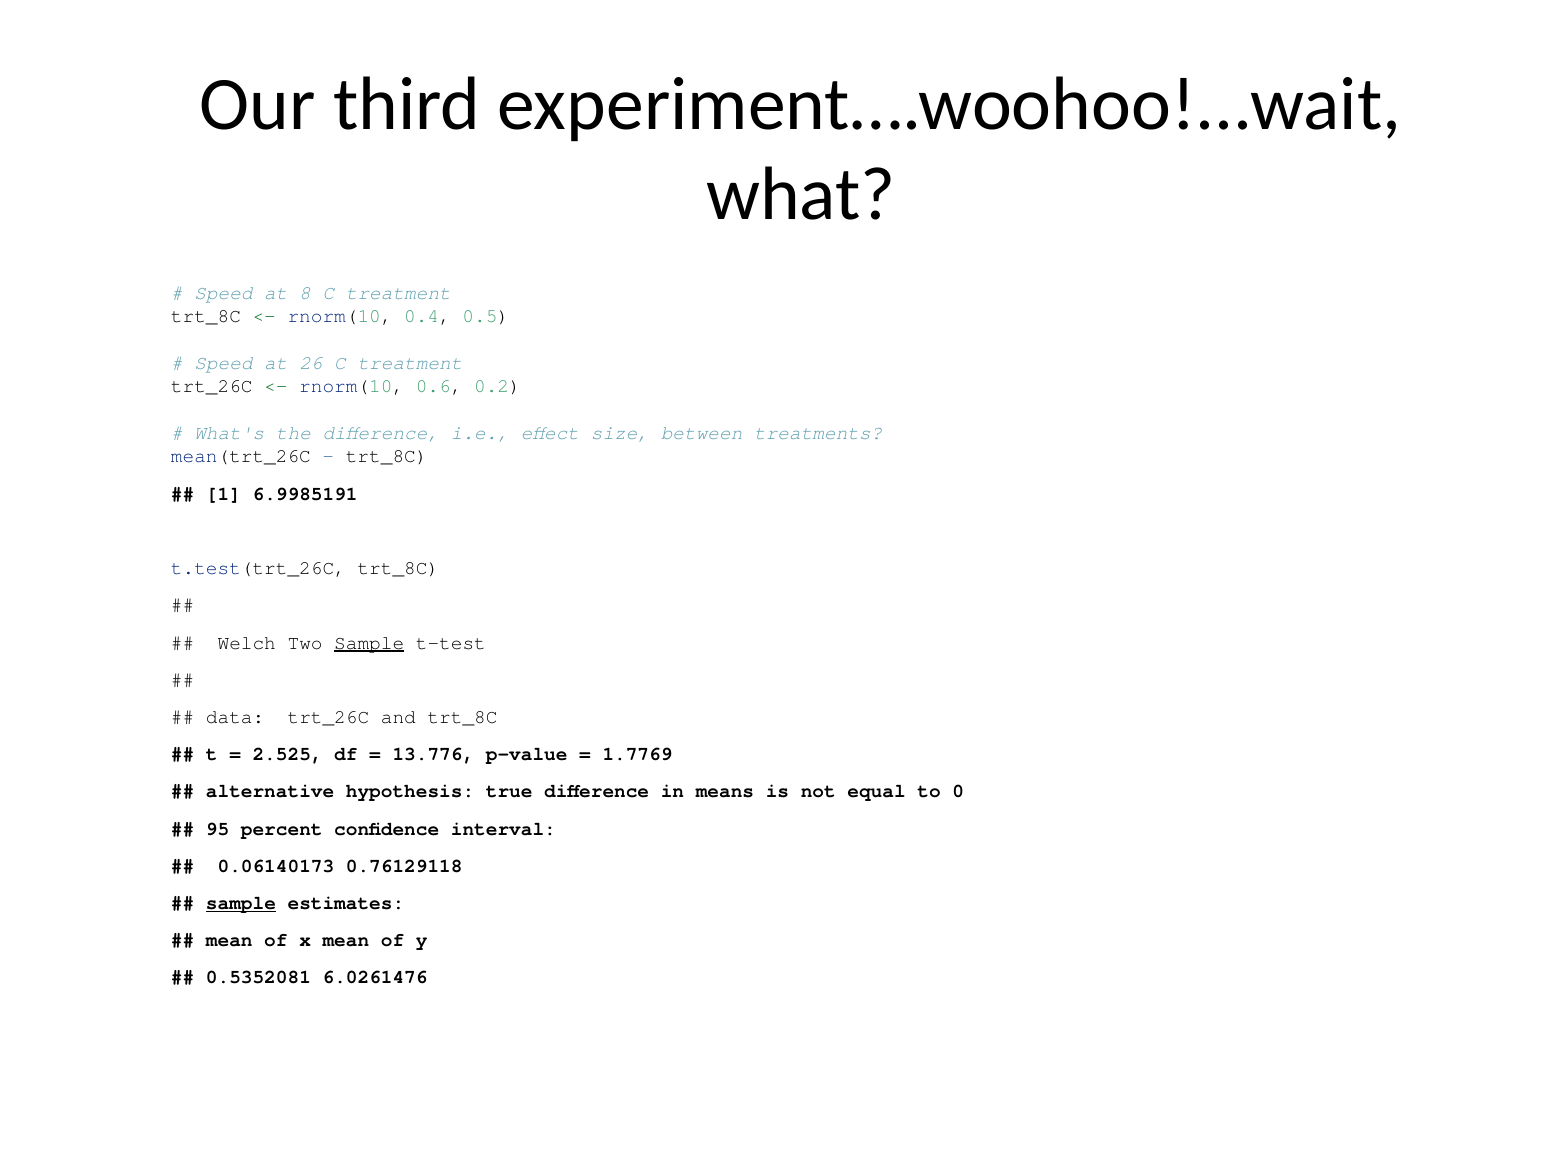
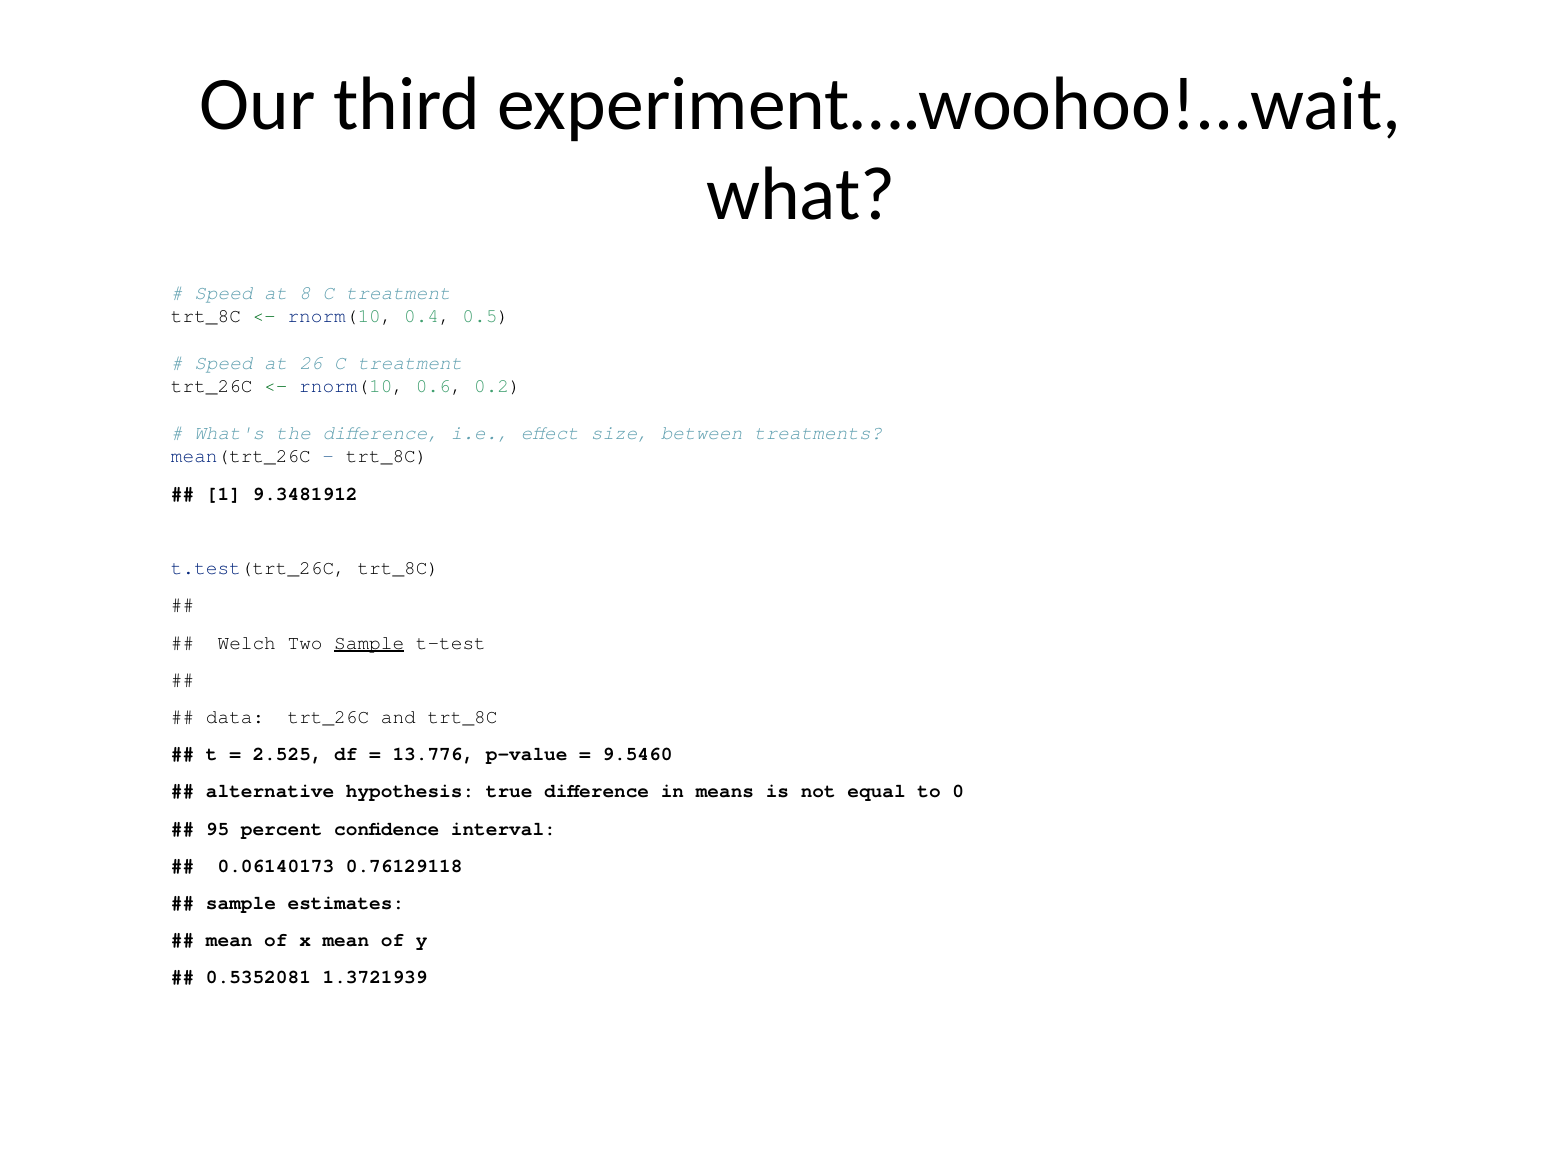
6.9985191: 6.9985191 -> 9.3481912
1.7769: 1.7769 -> 9.5460
sample at (241, 903) underline: present -> none
6.0261476: 6.0261476 -> 1.3721939
